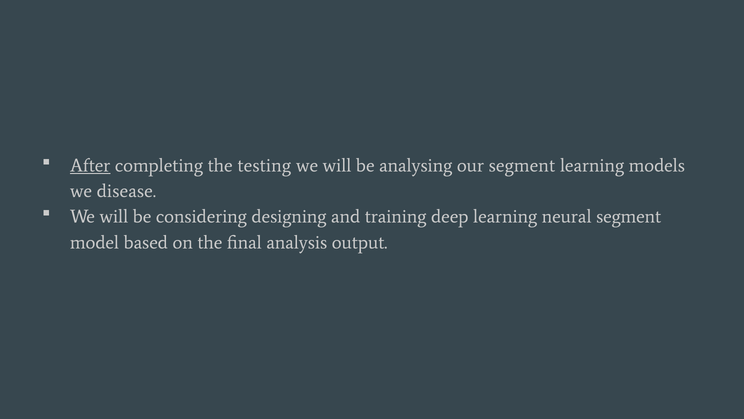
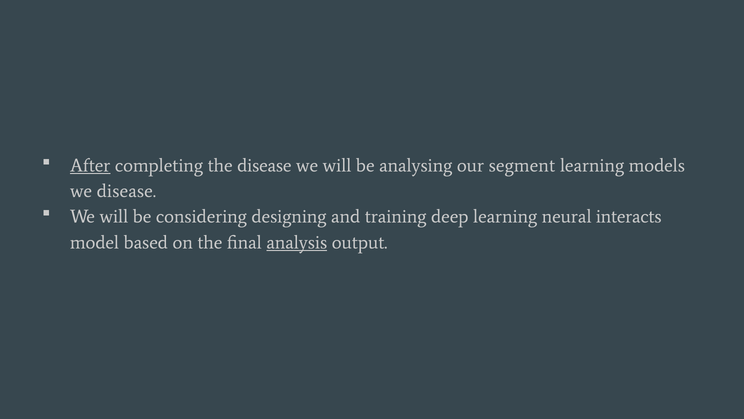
the testing: testing -> disease
neural segment: segment -> interacts
analysis underline: none -> present
